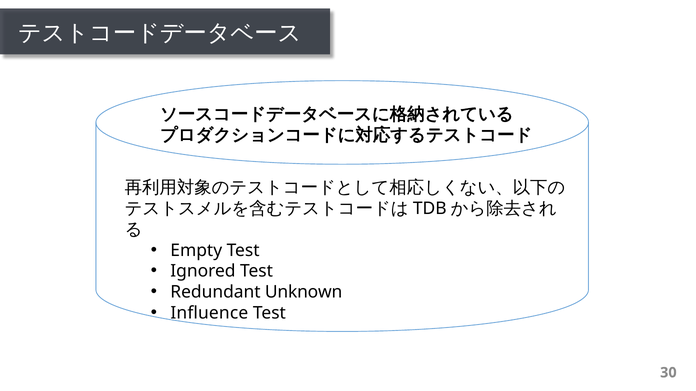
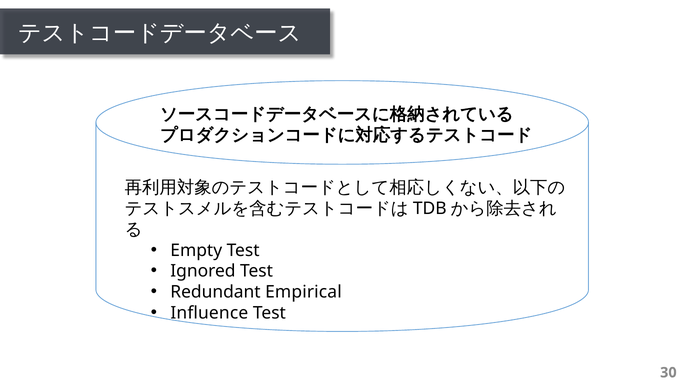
Unknown: Unknown -> Empirical
